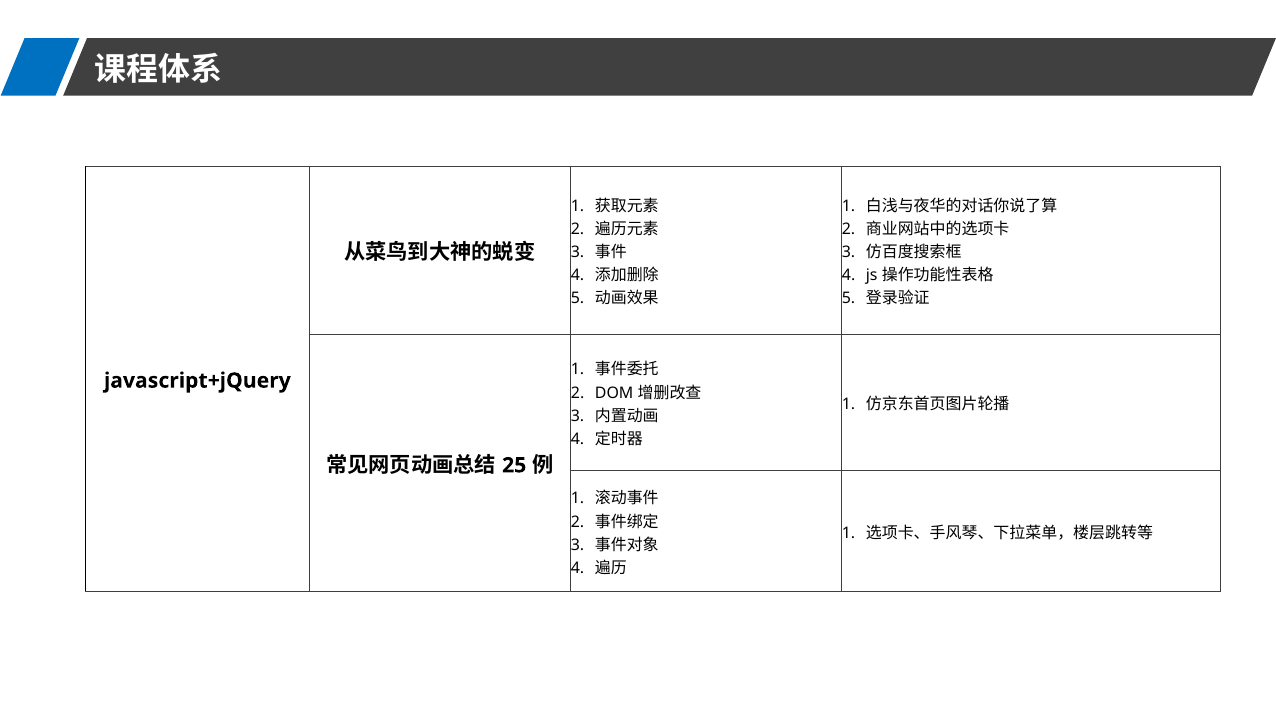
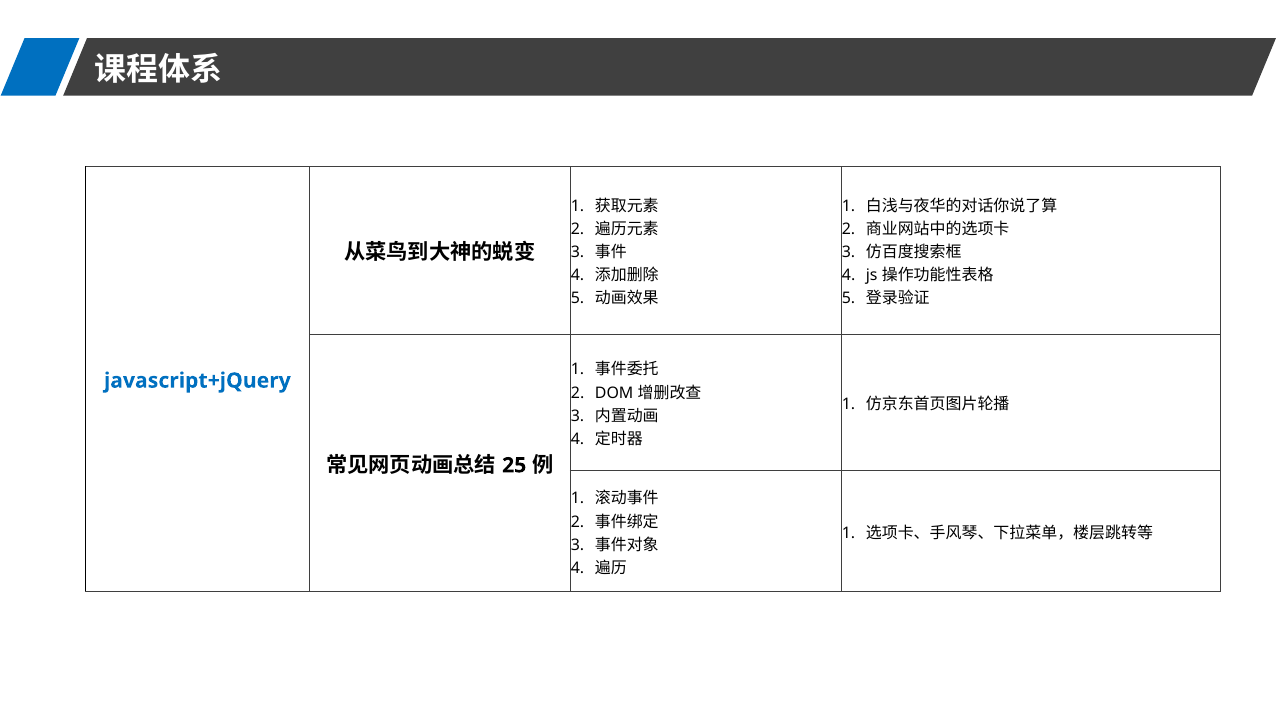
javascript+jQuery colour: black -> blue
